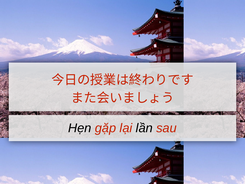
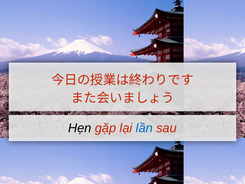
lần colour: black -> blue
